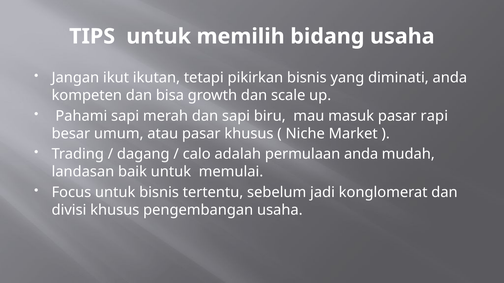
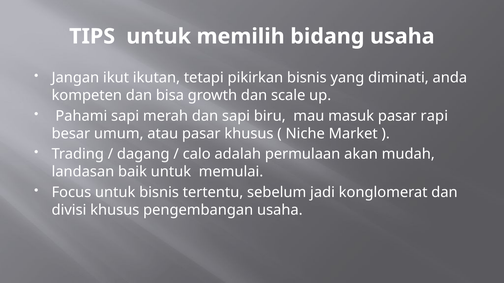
permulaan anda: anda -> akan
